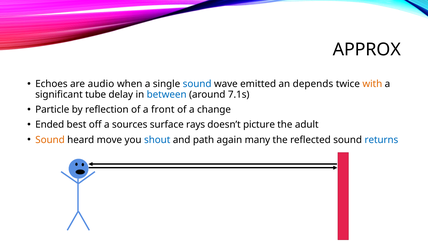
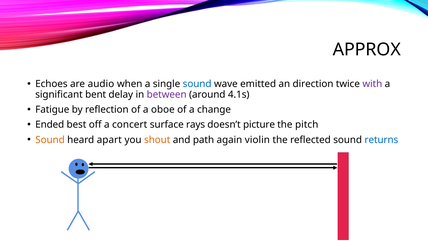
depends: depends -> direction
with colour: orange -> purple
tube: tube -> bent
between colour: blue -> purple
7.1s: 7.1s -> 4.1s
Particle: Particle -> Fatigue
front: front -> oboe
sources: sources -> concert
adult: adult -> pitch
move: move -> apart
shout colour: blue -> orange
many: many -> violin
